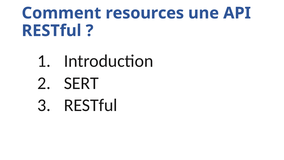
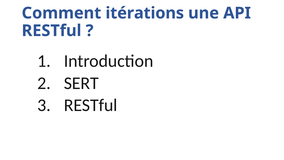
resources: resources -> itérations
